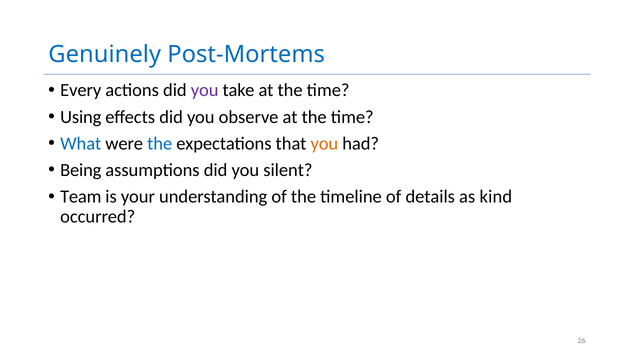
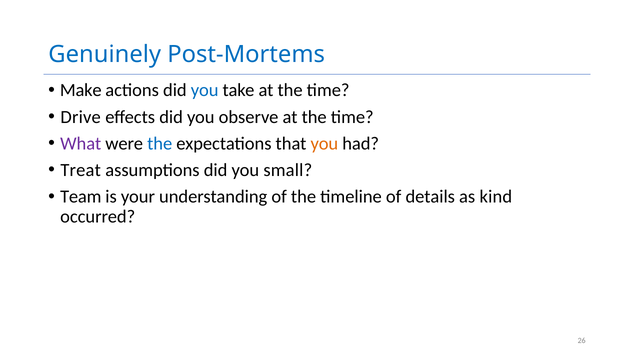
Every: Every -> Make
you at (205, 90) colour: purple -> blue
Using: Using -> Drive
What colour: blue -> purple
Being: Being -> Treat
silent: silent -> small
